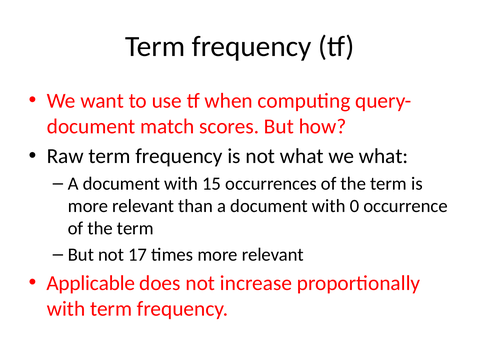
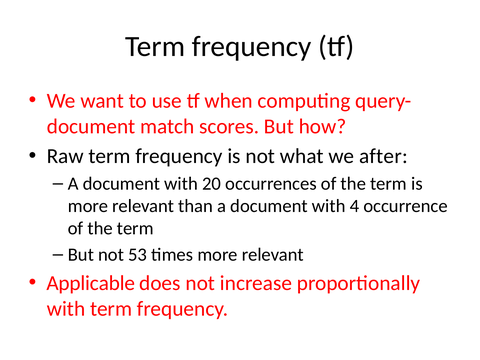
we what: what -> after
15: 15 -> 20
0: 0 -> 4
17: 17 -> 53
